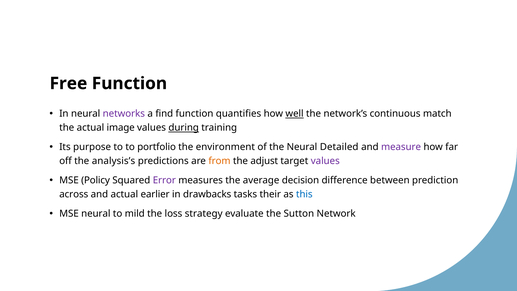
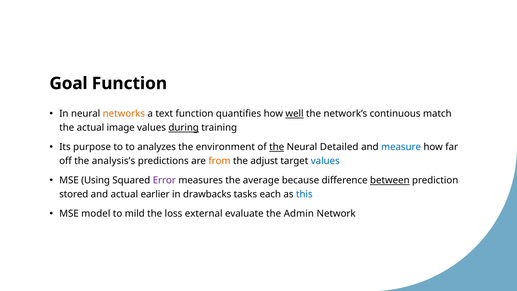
Free: Free -> Goal
networks colour: purple -> orange
find: find -> text
portfolio: portfolio -> analyzes
the at (277, 147) underline: none -> present
measure colour: purple -> blue
values at (325, 161) colour: purple -> blue
Policy: Policy -> Using
decision: decision -> because
between underline: none -> present
across: across -> stored
their: their -> each
MSE neural: neural -> model
strategy: strategy -> external
Sutton: Sutton -> Admin
